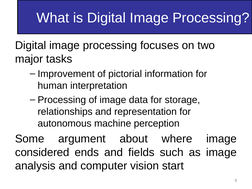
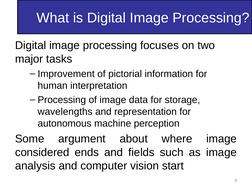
relationships: relationships -> wavelengths
